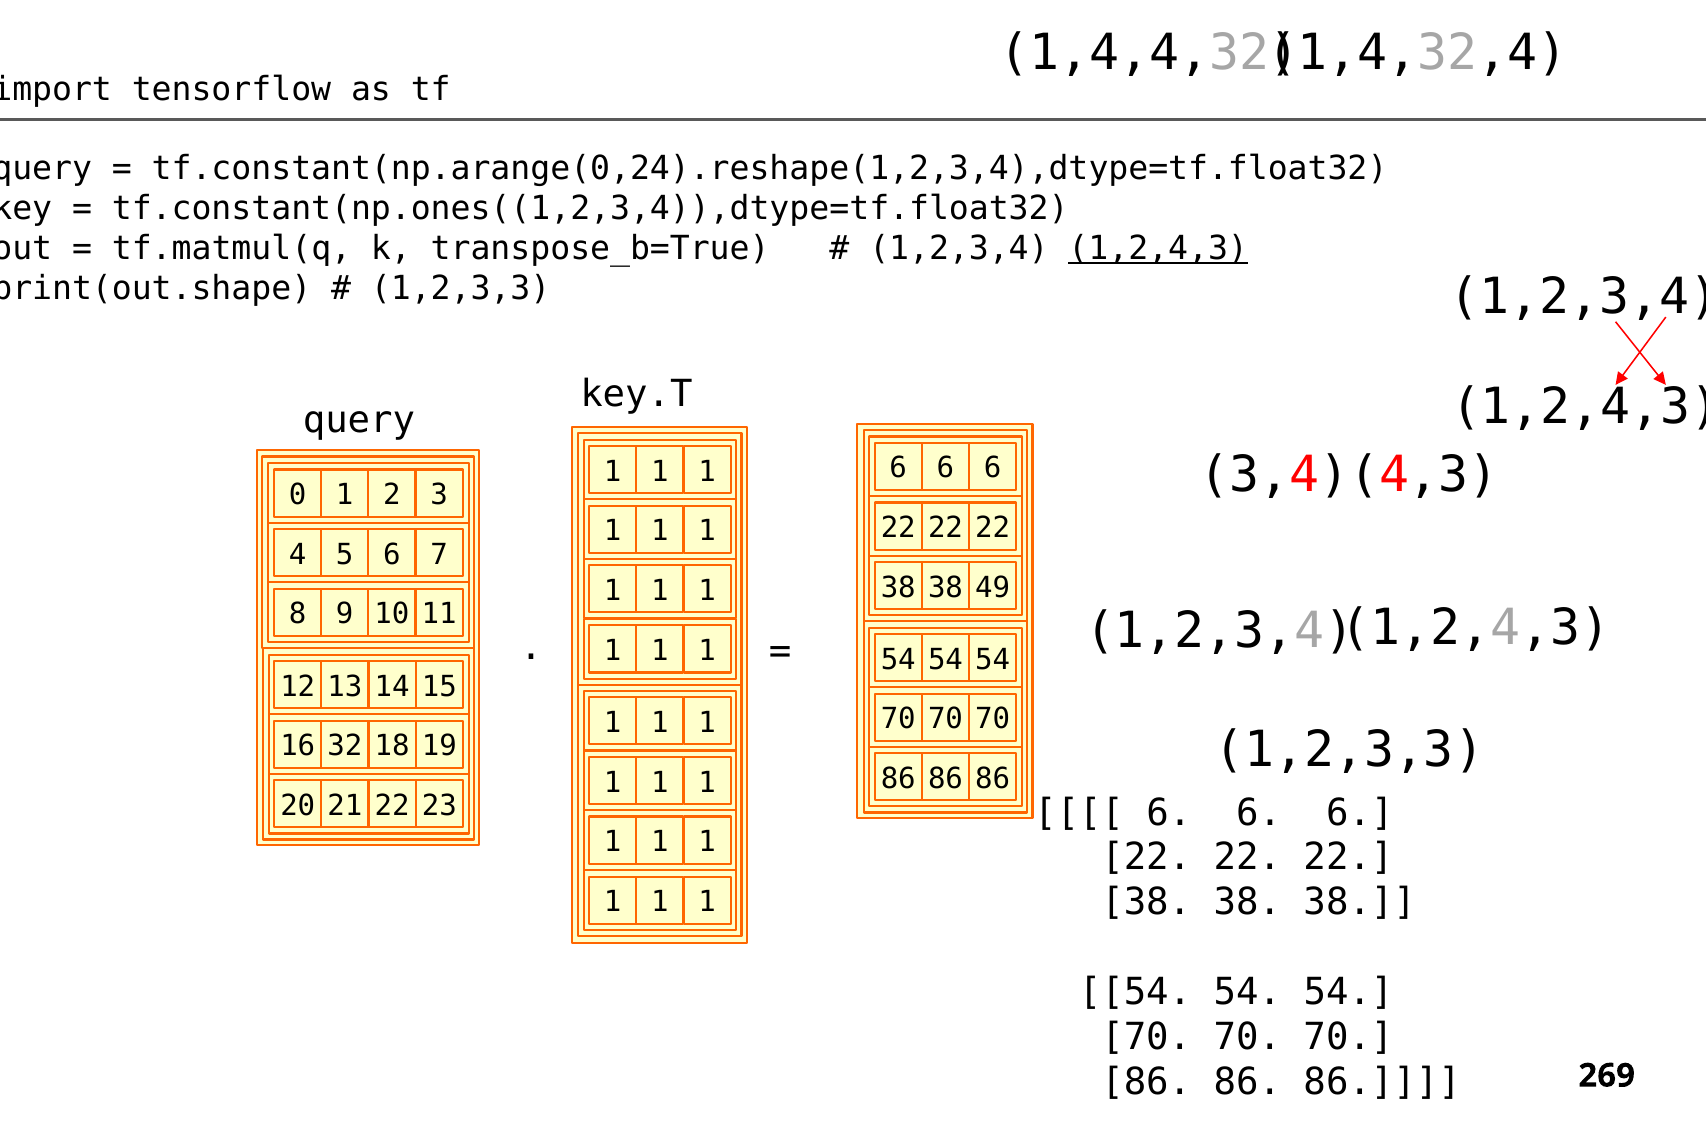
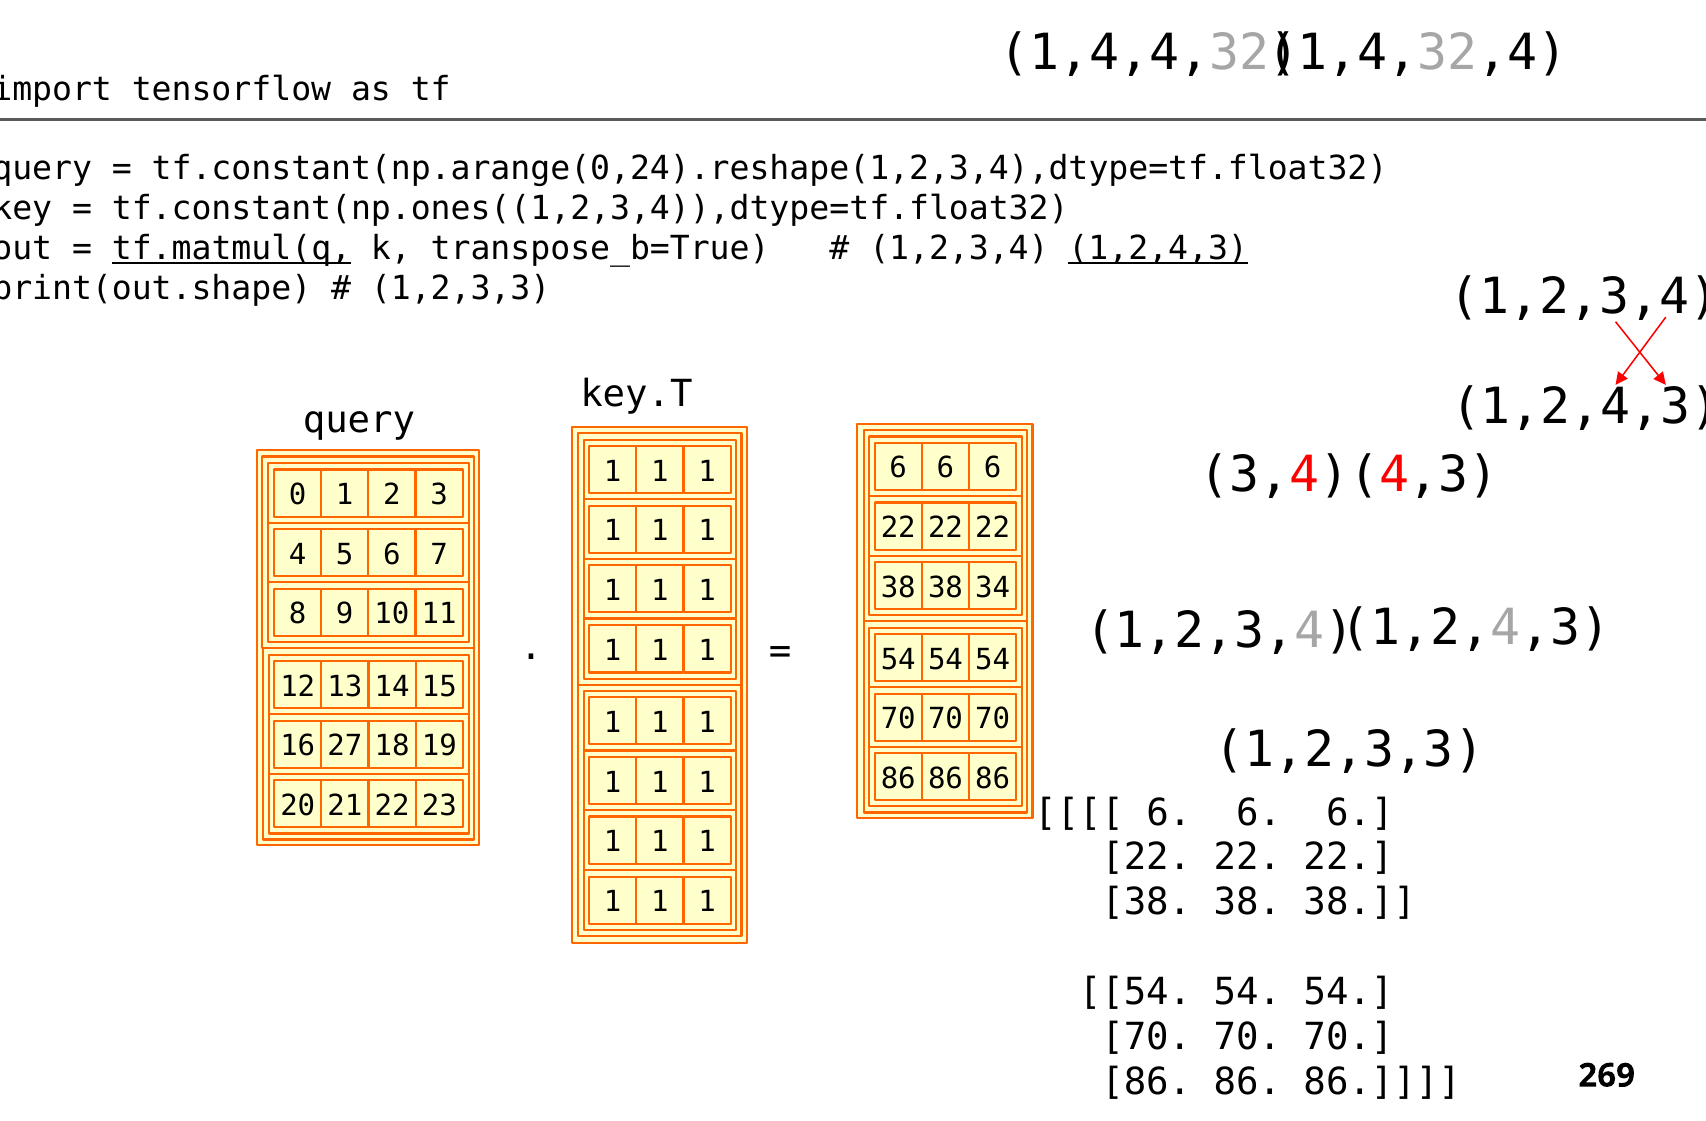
tf.matmul(q underline: none -> present
49: 49 -> 34
32: 32 -> 27
